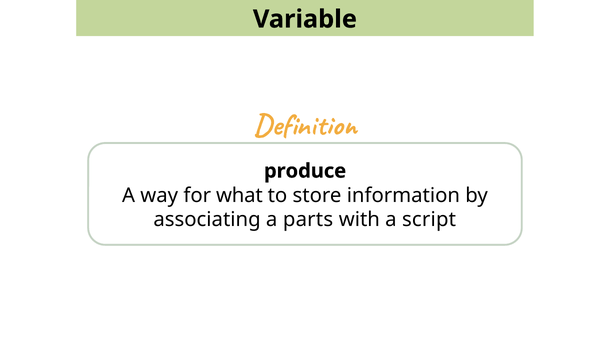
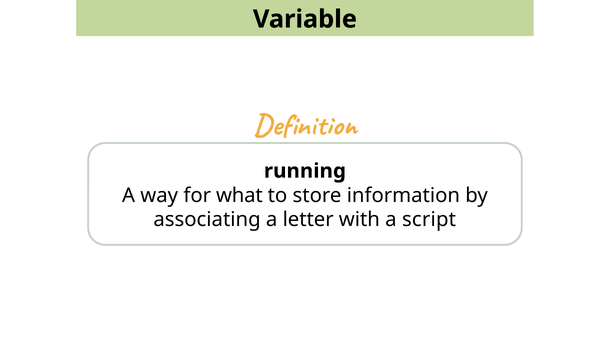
produce: produce -> running
parts: parts -> letter
